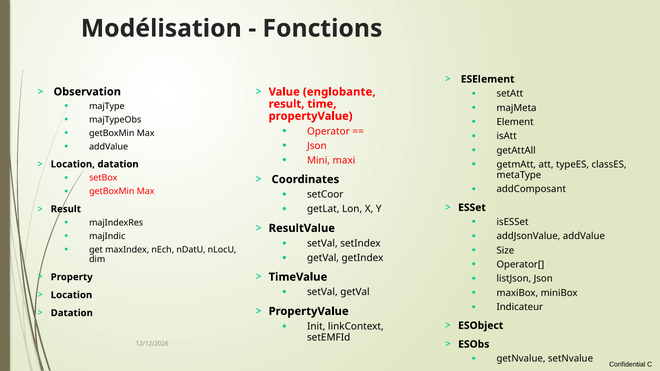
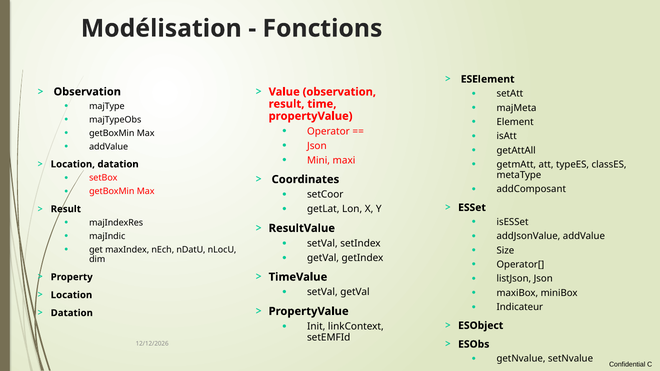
Value englobante: englobante -> observation
